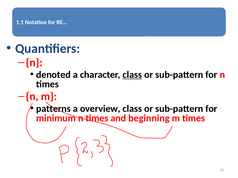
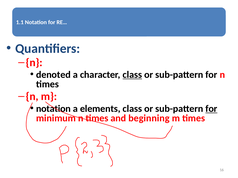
patterns at (53, 109): patterns -> notation
overview: overview -> elements
for at (211, 109) underline: none -> present
